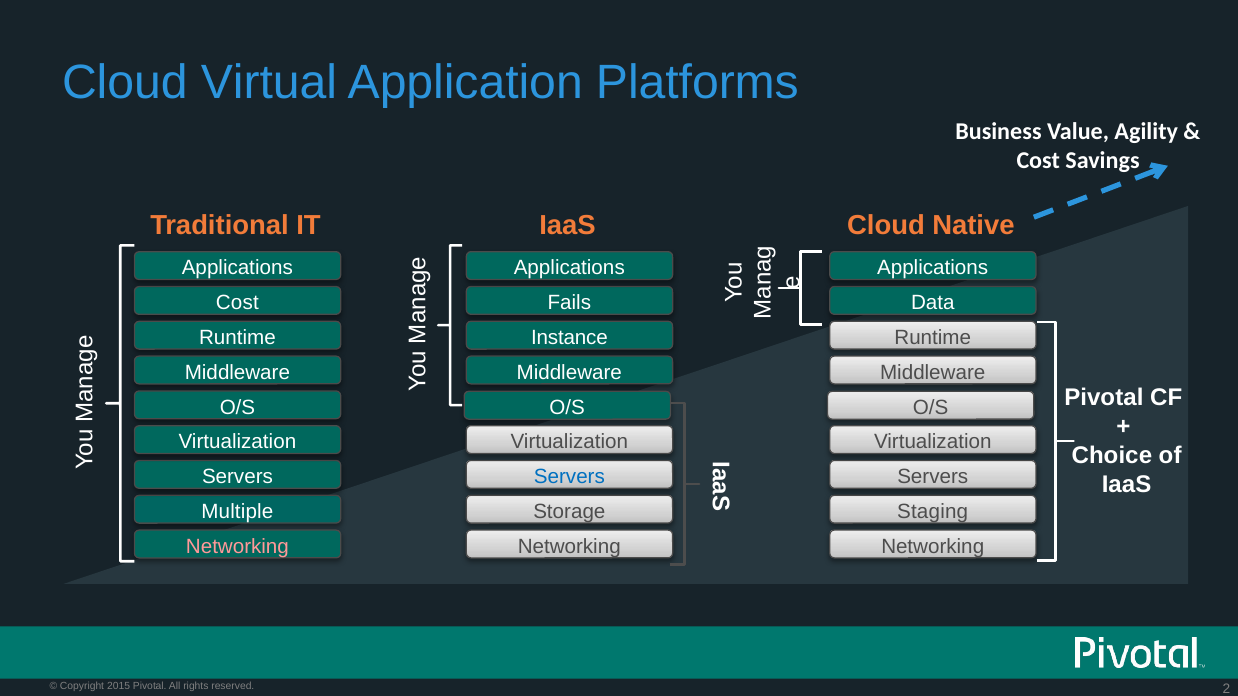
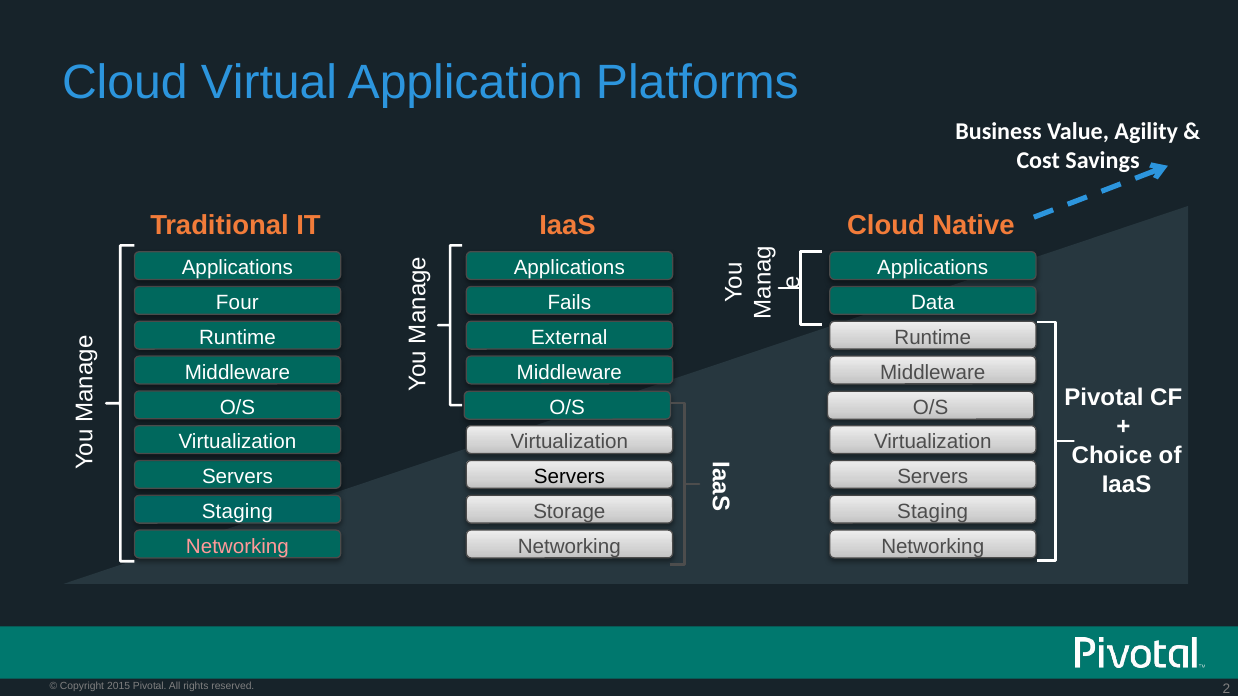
Cost at (237, 303): Cost -> Four
Instance: Instance -> External
Servers at (569, 477) colour: blue -> black
Multiple at (237, 512): Multiple -> Staging
